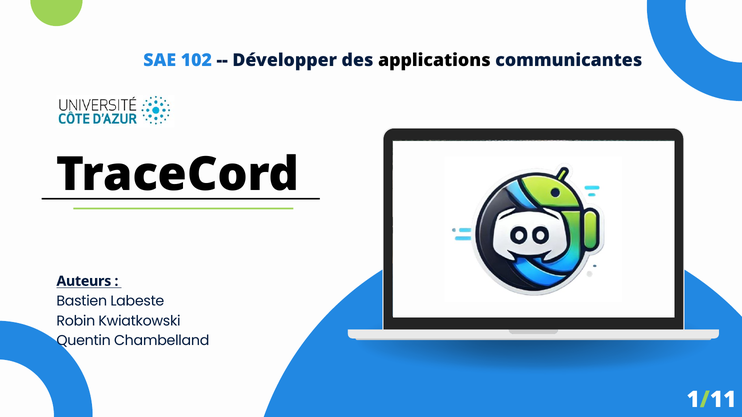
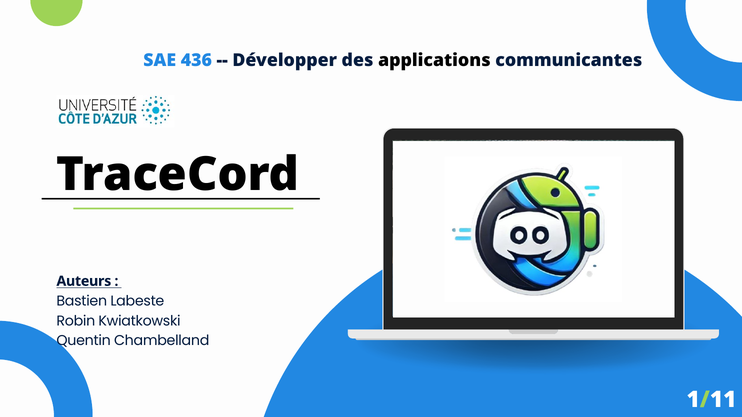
102: 102 -> 436
